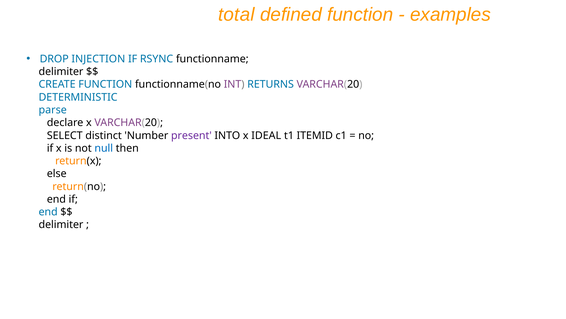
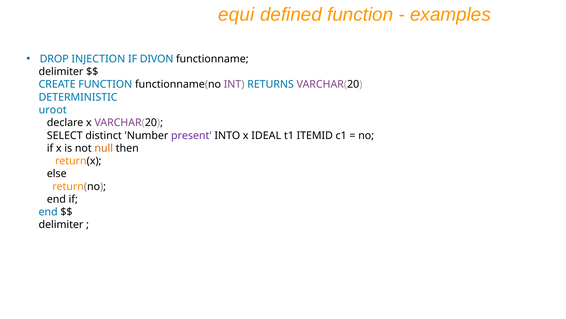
total: total -> equi
RSYNC: RSYNC -> DIVON
parse: parse -> uroot
null colour: blue -> orange
